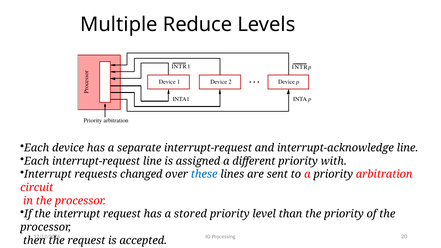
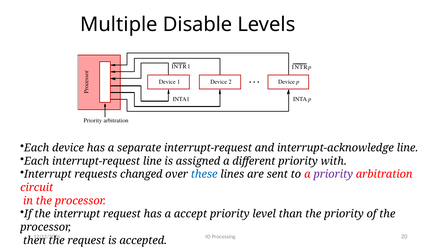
Reduce: Reduce -> Disable
priority at (333, 174) colour: black -> purple
stored: stored -> accept
